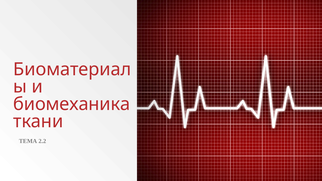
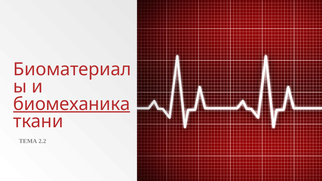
биомеханика underline: none -> present
